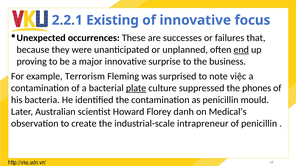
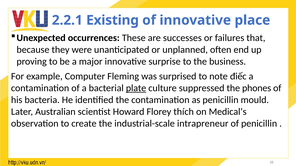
focus: focus -> place
end underline: present -> none
Terrorism: Terrorism -> Computer
việc: việc -> điếc
danh: danh -> thích
